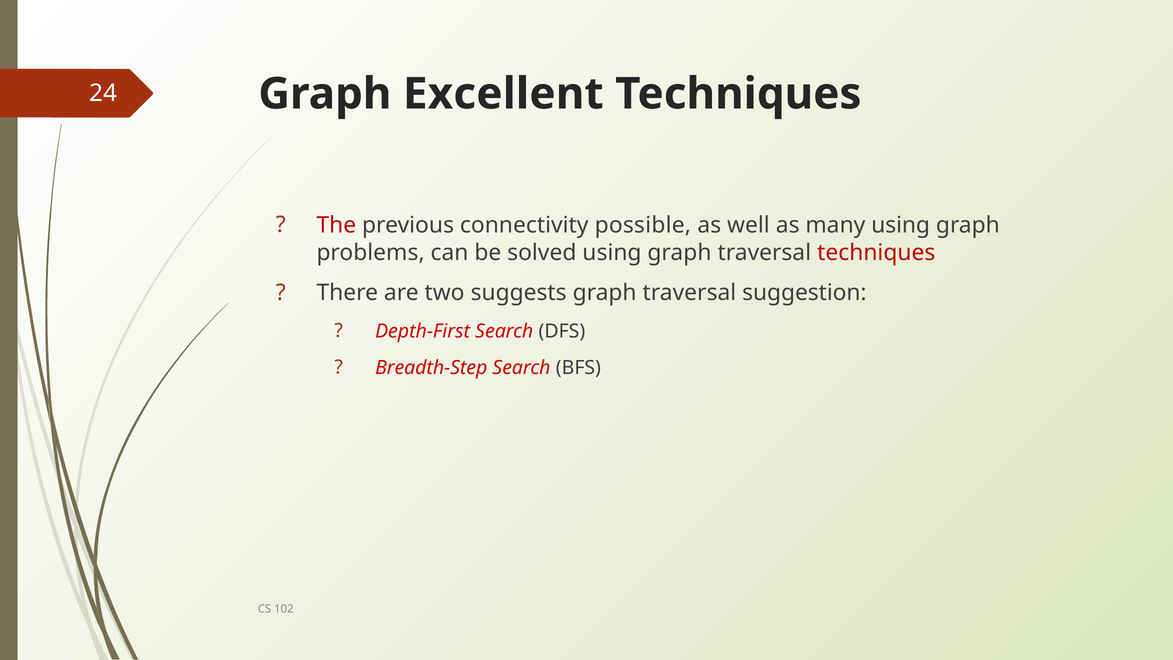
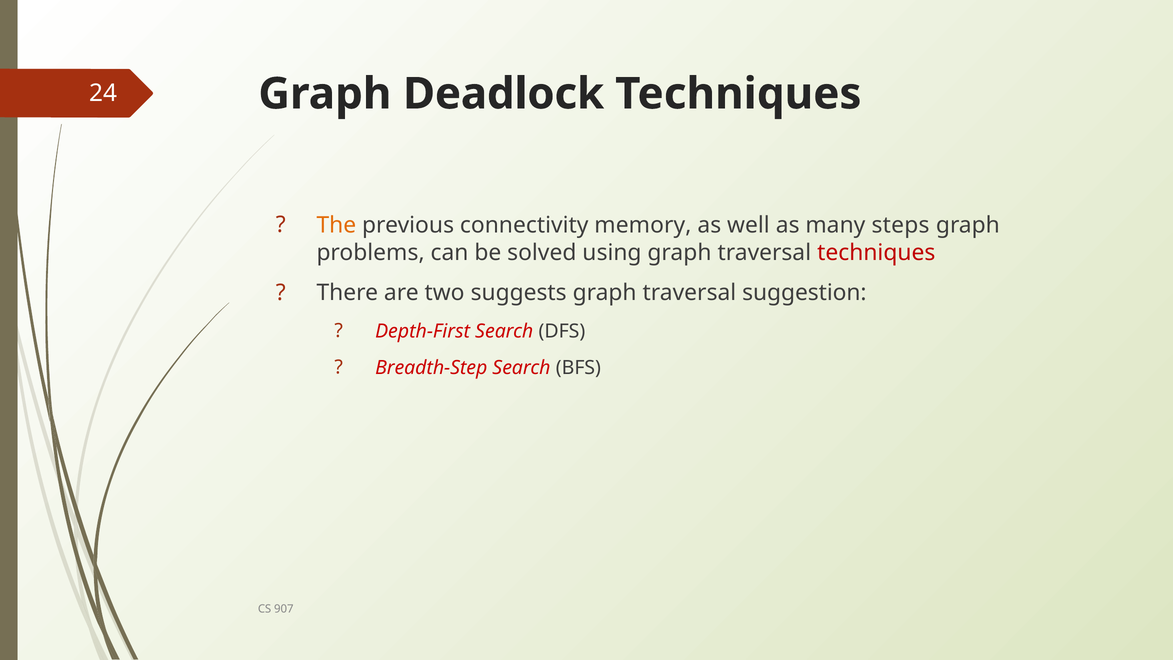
Excellent: Excellent -> Deadlock
The colour: red -> orange
possible: possible -> memory
many using: using -> steps
102: 102 -> 907
